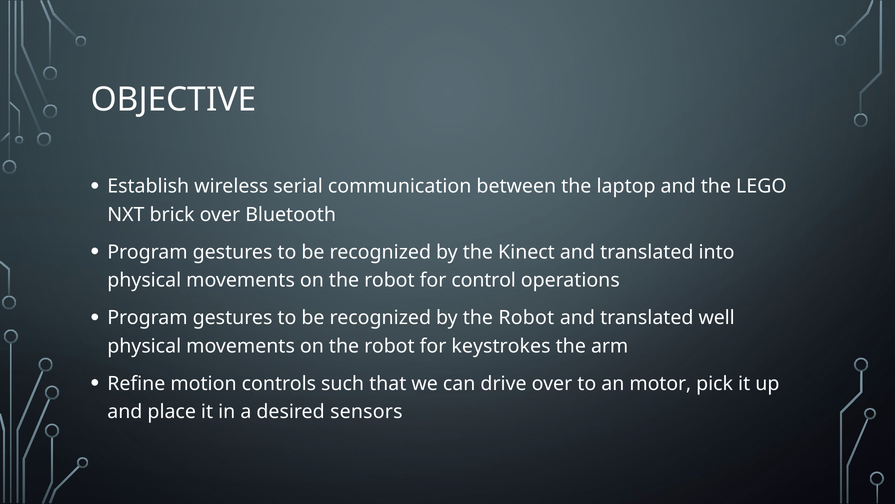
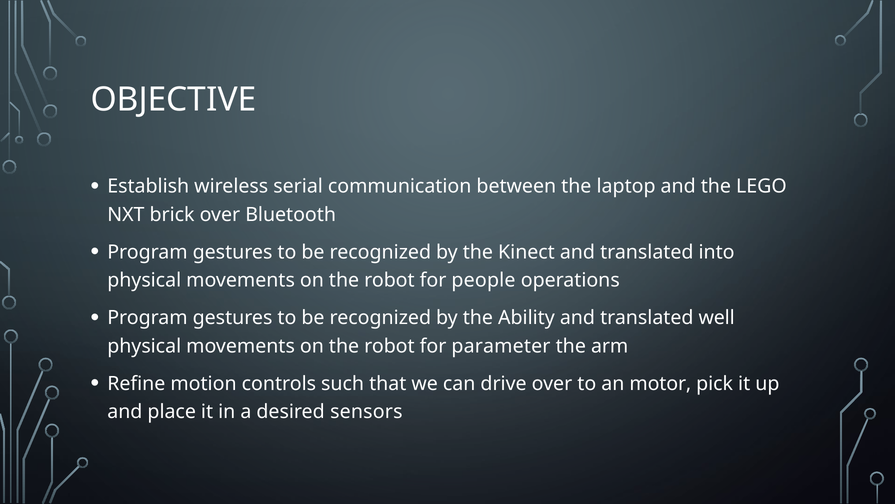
control: control -> people
by the Robot: Robot -> Ability
keystrokes: keystrokes -> parameter
